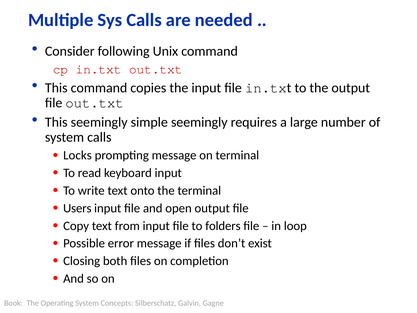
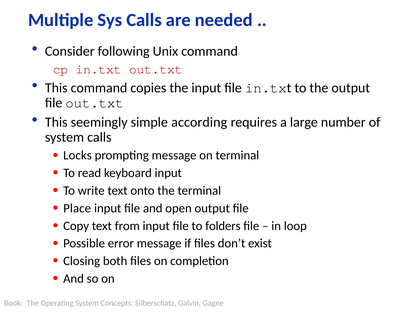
simple seemingly: seemingly -> according
Users: Users -> Place
